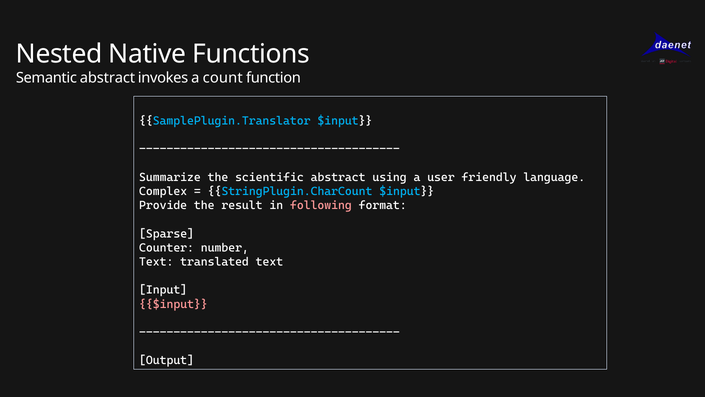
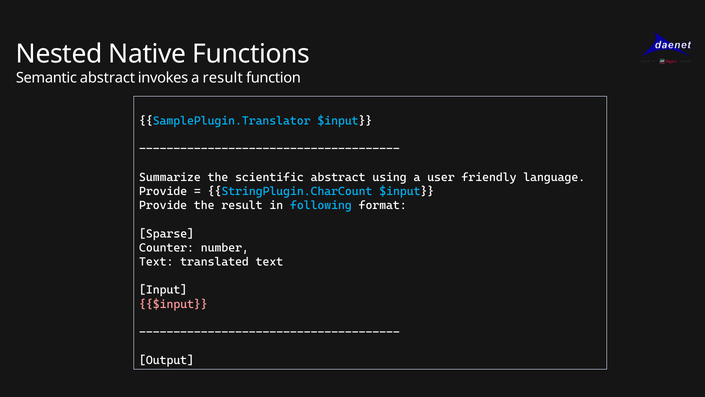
a count: count -> result
Complex at (163, 191): Complex -> Provide
following colour: pink -> light blue
